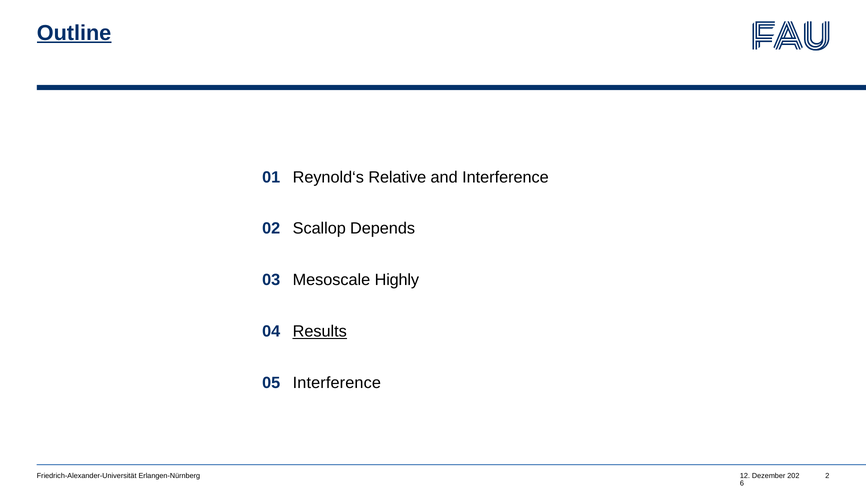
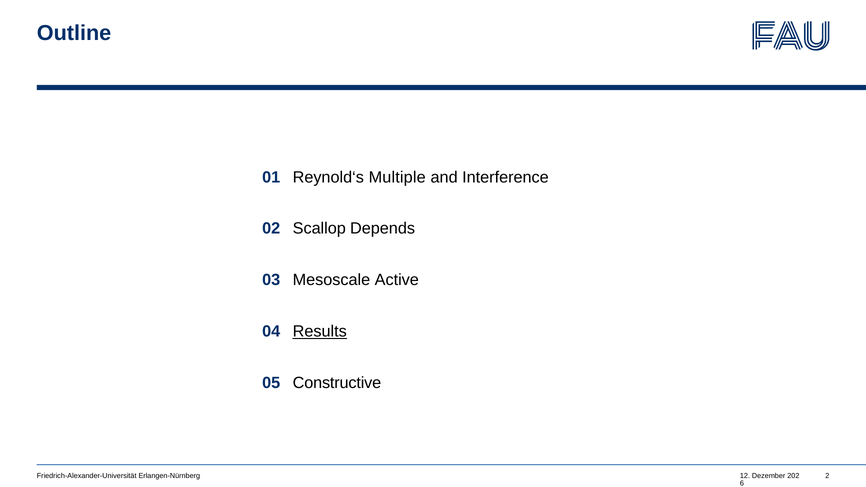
Outline underline: present -> none
Relative: Relative -> Multiple
Highly: Highly -> Active
Interference at (337, 383): Interference -> Constructive
